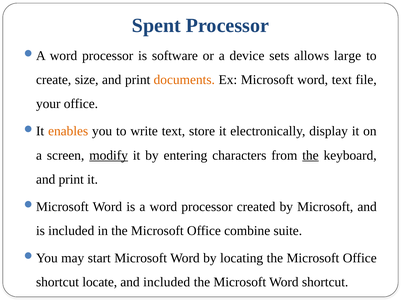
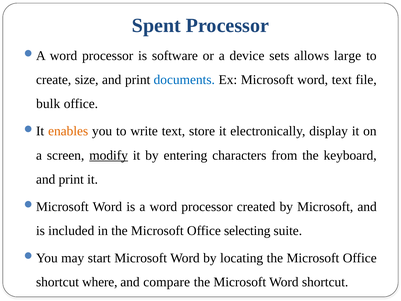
documents colour: orange -> blue
your: your -> bulk
the at (310, 155) underline: present -> none
combine: combine -> selecting
locate: locate -> where
and included: included -> compare
